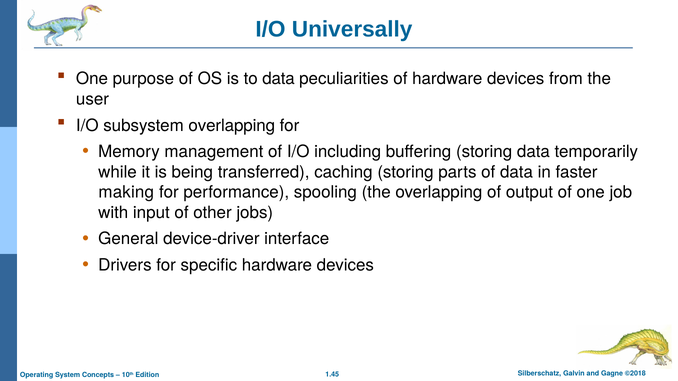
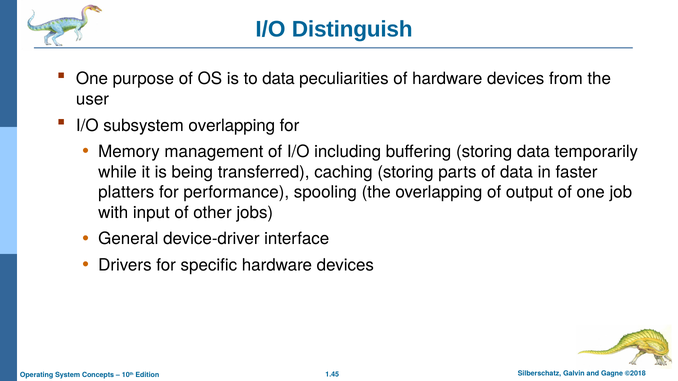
Universally: Universally -> Distinguish
making: making -> platters
